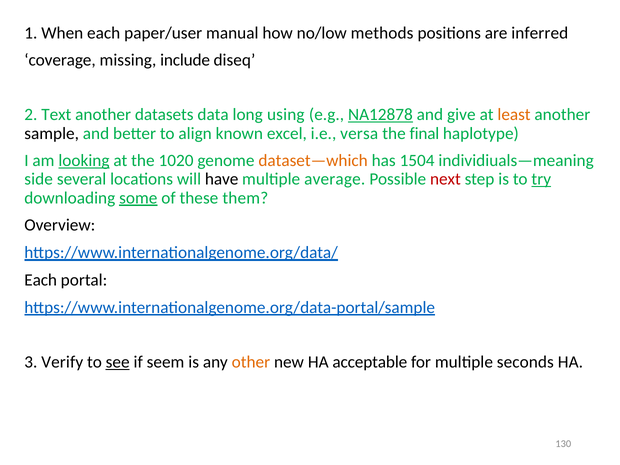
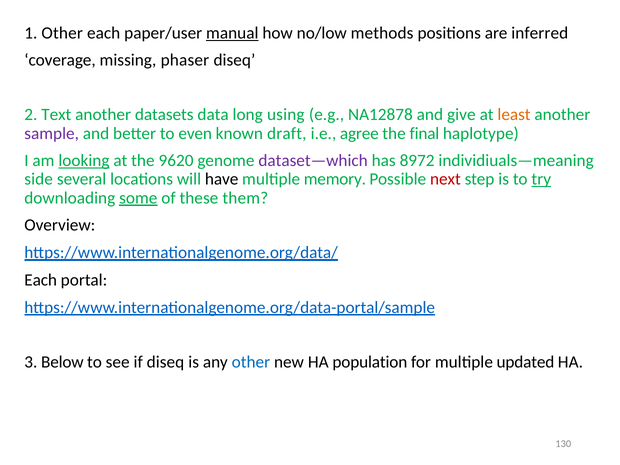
1 When: When -> Other
manual underline: none -> present
include: include -> phaser
NA12878 underline: present -> none
sample colour: black -> purple
align: align -> even
excel: excel -> draft
versa: versa -> agree
1020: 1020 -> 9620
dataset—which colour: orange -> purple
1504: 1504 -> 8972
average: average -> memory
Verify: Verify -> Below
see underline: present -> none
if seem: seem -> diseq
other at (251, 362) colour: orange -> blue
acceptable: acceptable -> population
seconds: seconds -> updated
